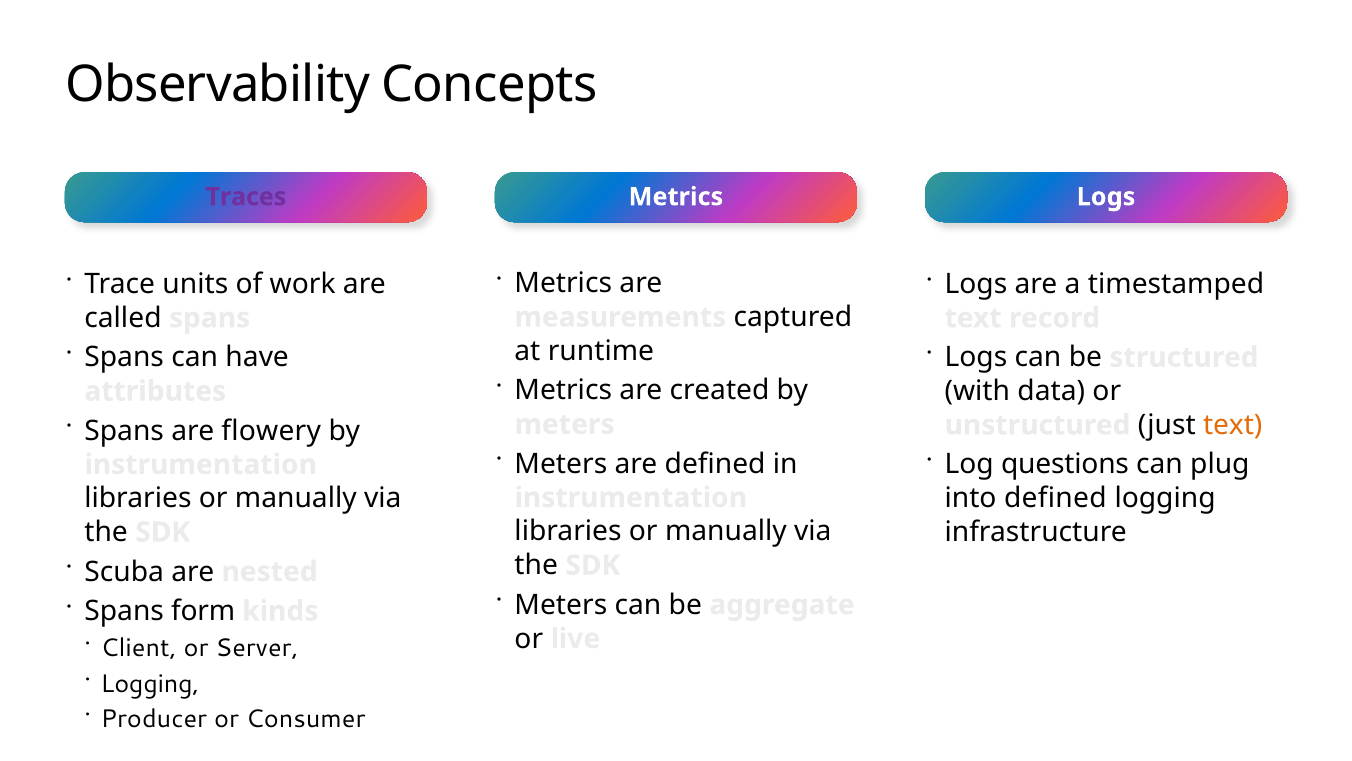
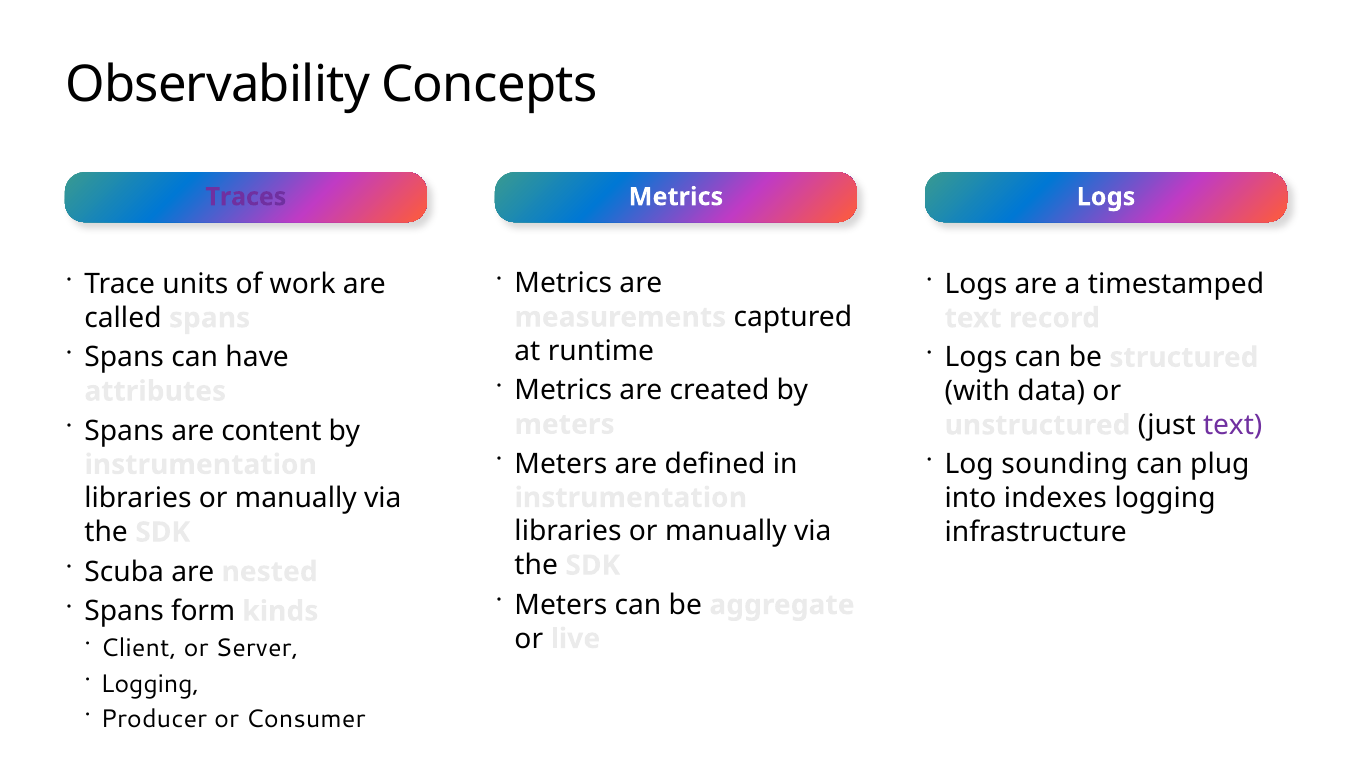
flowery: flowery -> content
text at (1233, 425) colour: orange -> purple
questions: questions -> sounding
into defined: defined -> indexes
